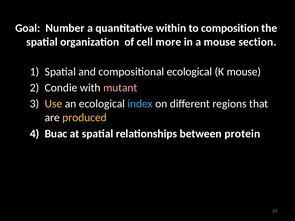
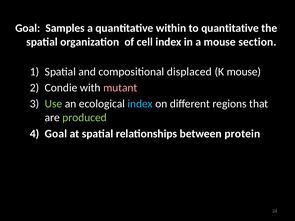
Number: Number -> Samples
to composition: composition -> quantitative
cell more: more -> index
compositional ecological: ecological -> displaced
Use colour: yellow -> light green
produced colour: yellow -> light green
Buac at (56, 134): Buac -> Goal
